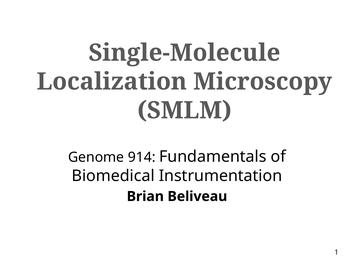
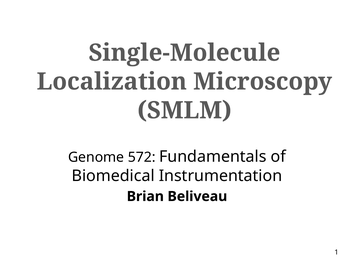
914: 914 -> 572
